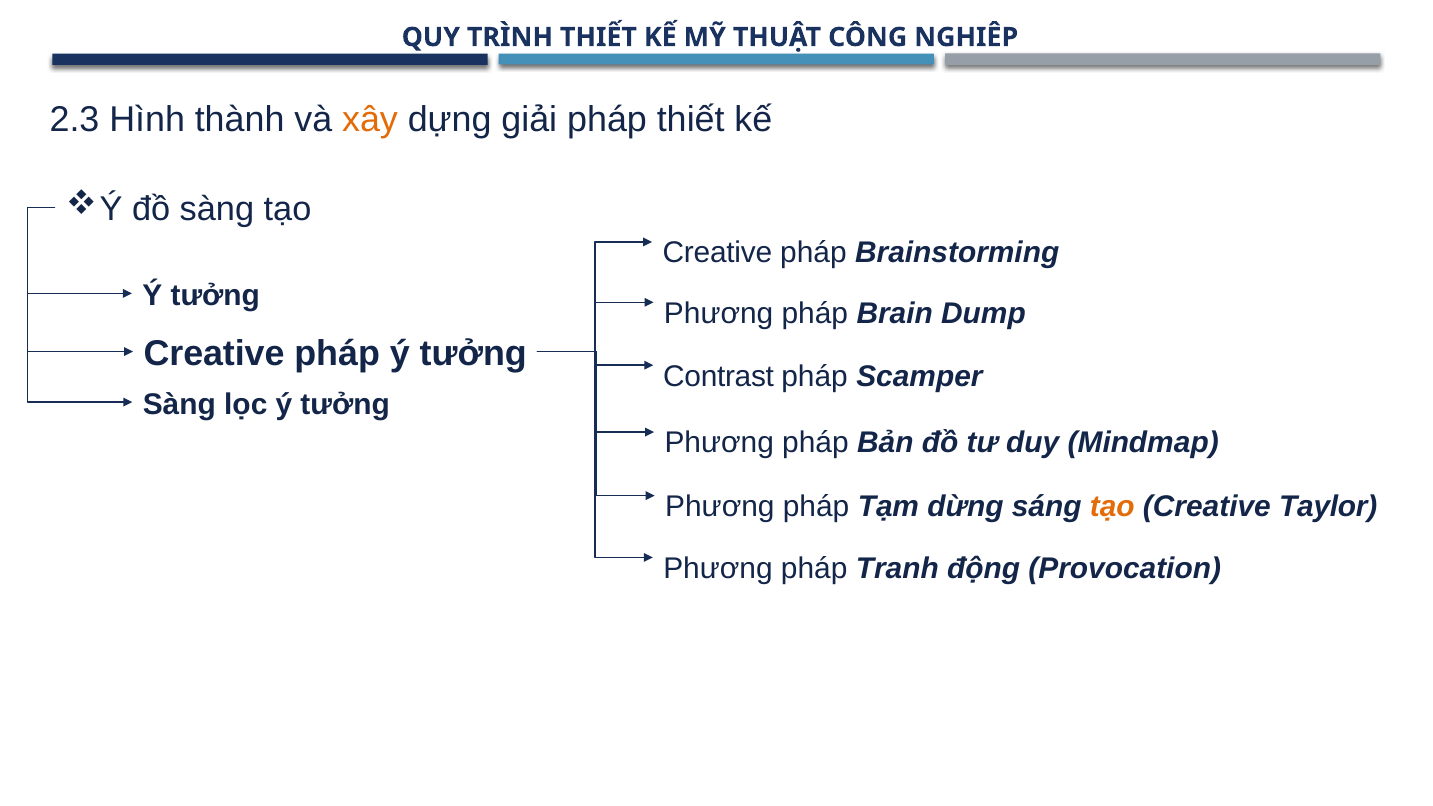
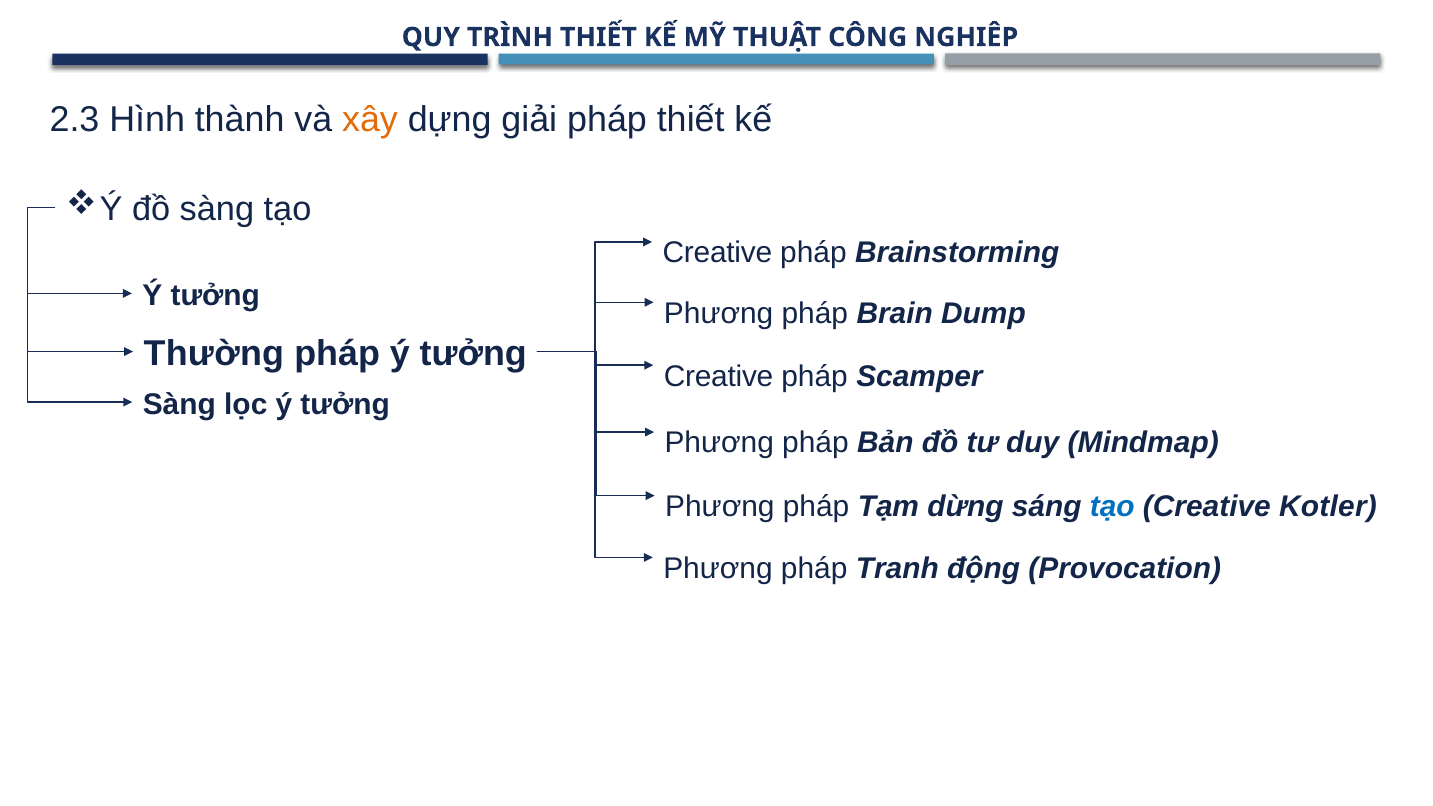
Creative at (214, 354): Creative -> Thường
Contrast at (719, 376): Contrast -> Creative
tạo at (1112, 507) colour: orange -> blue
Taylor: Taylor -> Kotler
